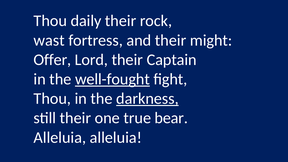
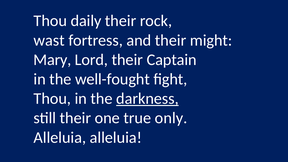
Offer: Offer -> Mary
well-fought underline: present -> none
bear: bear -> only
